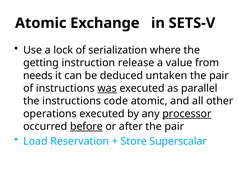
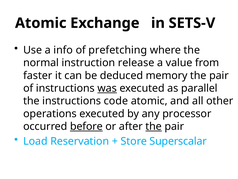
lock: lock -> info
serialization: serialization -> prefetching
getting: getting -> normal
needs: needs -> faster
untaken: untaken -> memory
processor underline: present -> none
the at (154, 126) underline: none -> present
